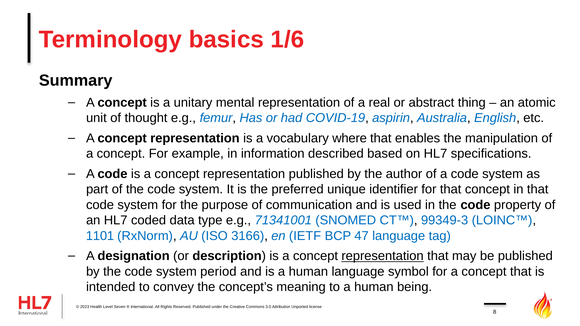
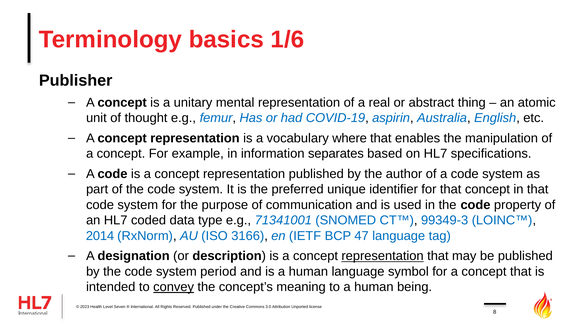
Summary: Summary -> Publisher
described: described -> separates
1101: 1101 -> 2014
convey underline: none -> present
